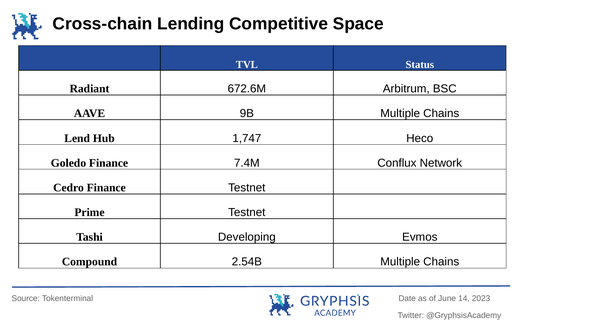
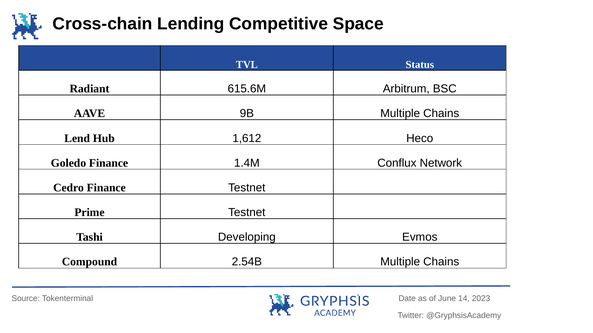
672.6M: 672.6M -> 615.6M
1,747: 1,747 -> 1,612
7.4M: 7.4M -> 1.4M
